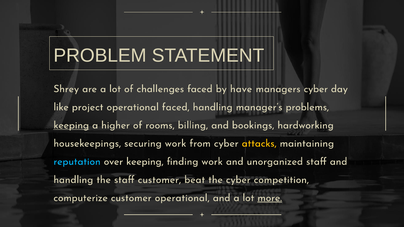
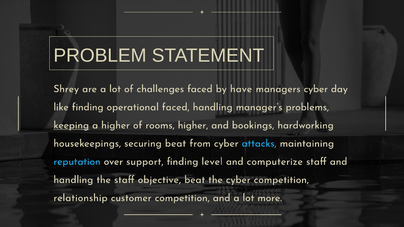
like project: project -> finding
rooms billing: billing -> higher
securing work: work -> beat
attacks colour: yellow -> light blue
over keeping: keeping -> support
finding work: work -> level
unorganized: unorganized -> computerize
staff customer: customer -> objective
computerize: computerize -> relationship
customer operational: operational -> competition
more underline: present -> none
